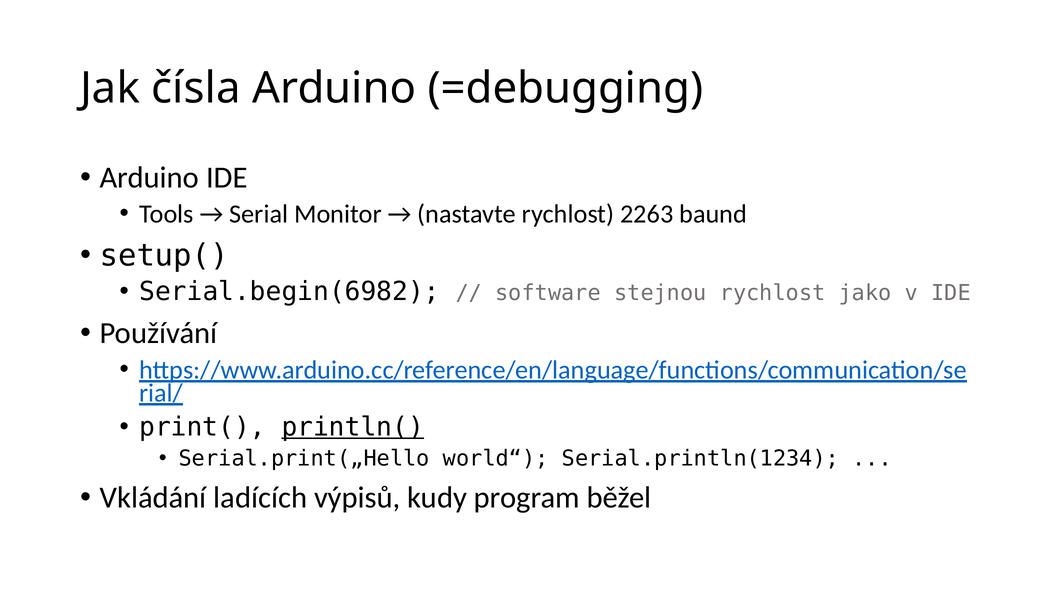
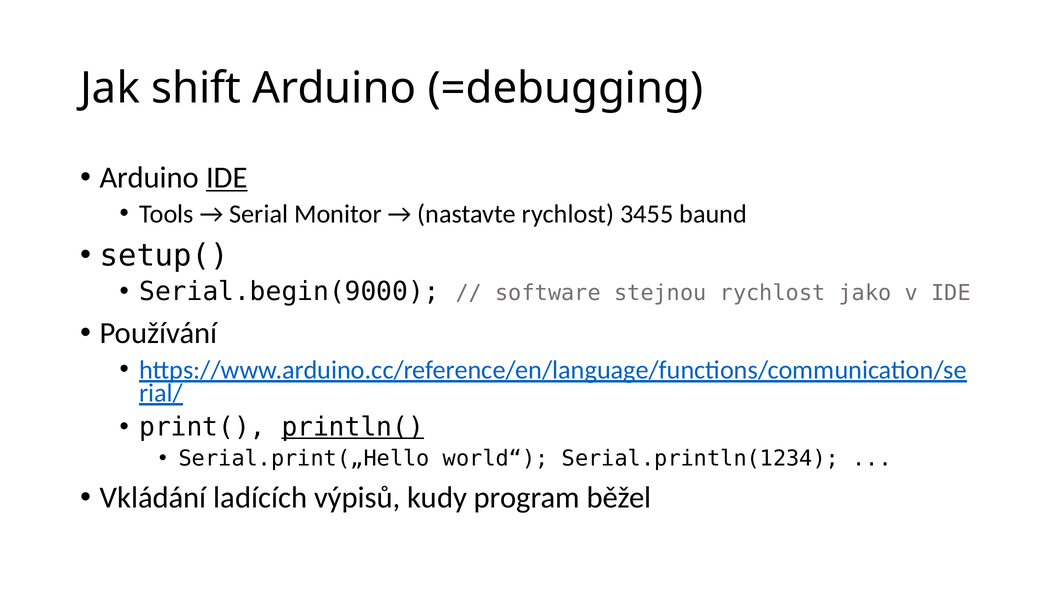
čísla: čísla -> shift
IDE at (227, 178) underline: none -> present
2263: 2263 -> 3455
Serial.begin(6982: Serial.begin(6982 -> Serial.begin(9000
